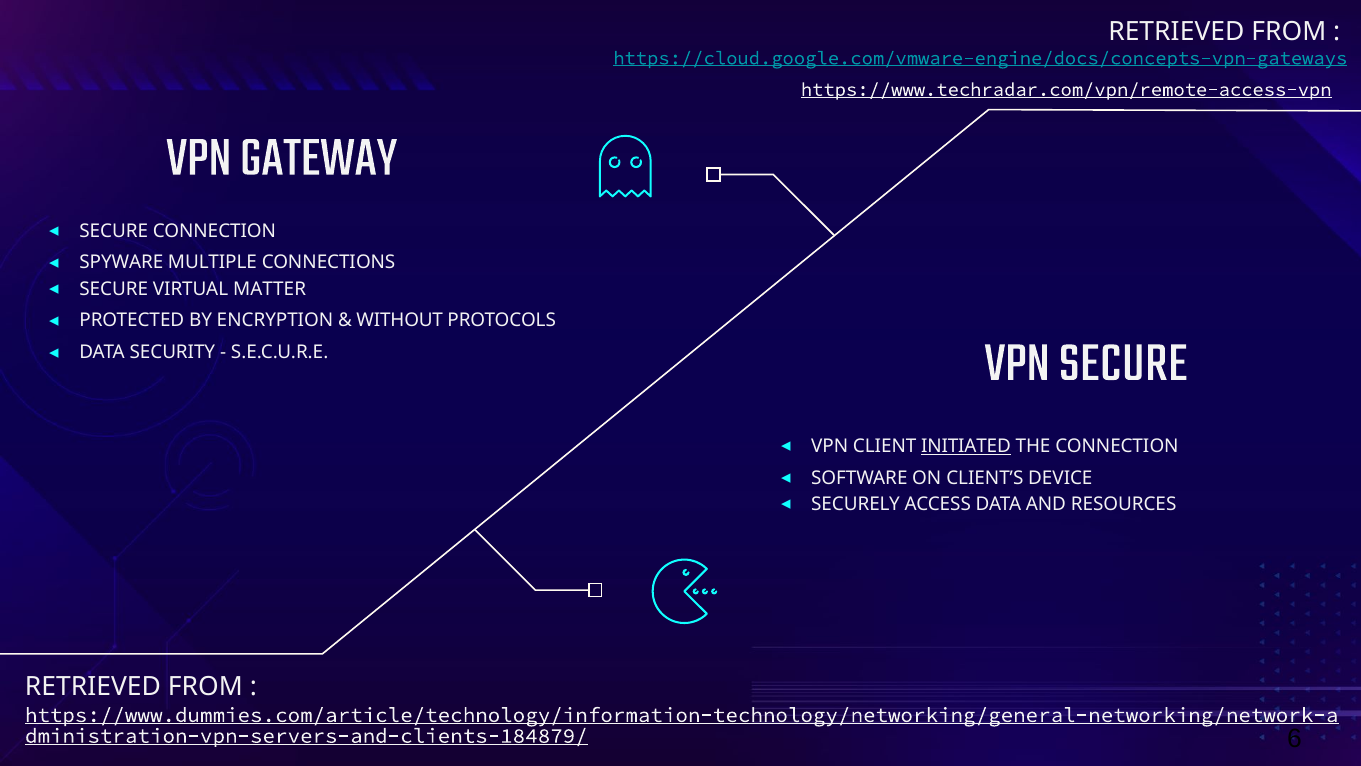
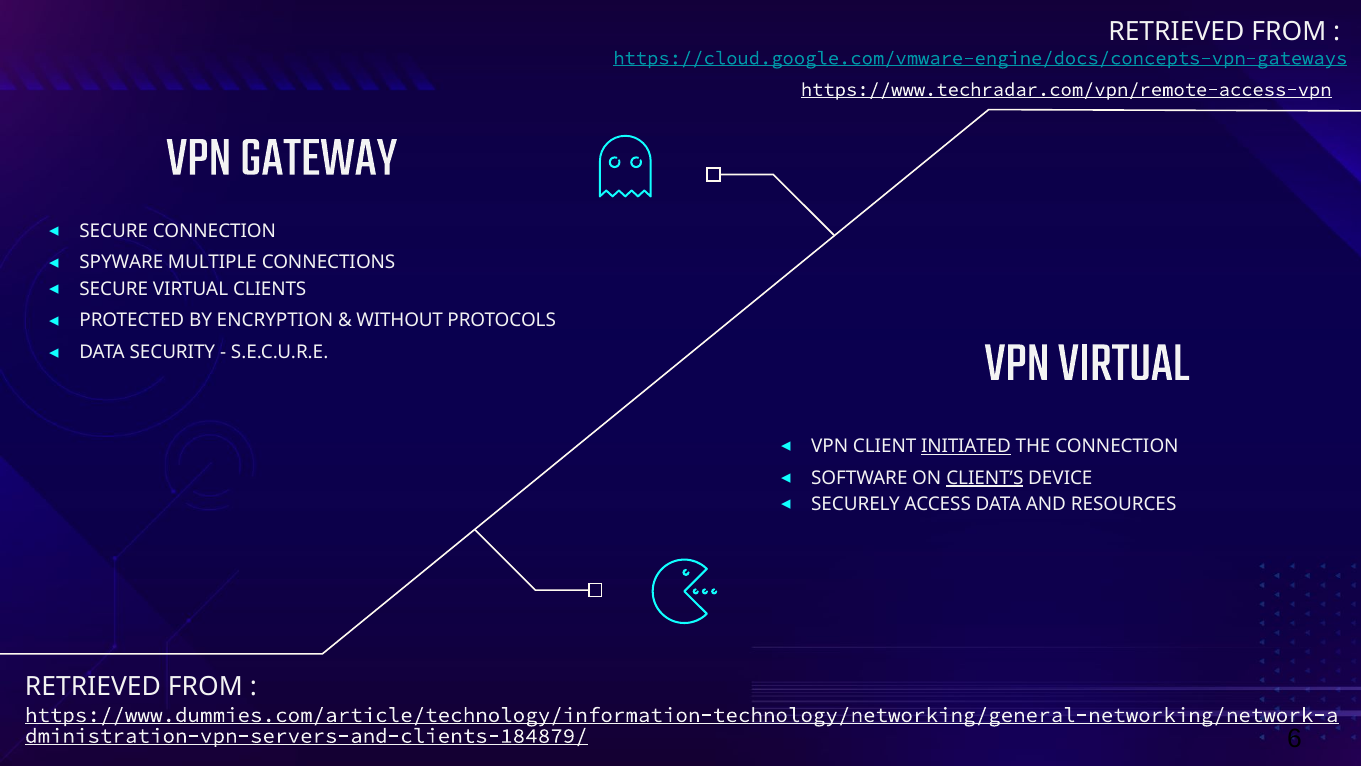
MATTER: MATTER -> CLIENTS
VPN SECURE: SECURE -> VIRTUAL
CLIENT’S underline: none -> present
